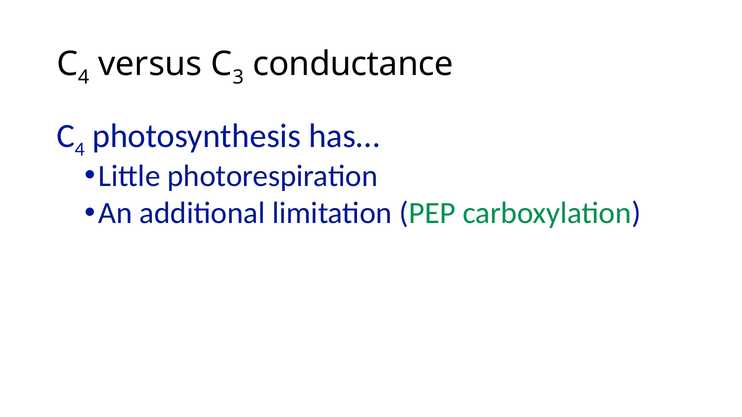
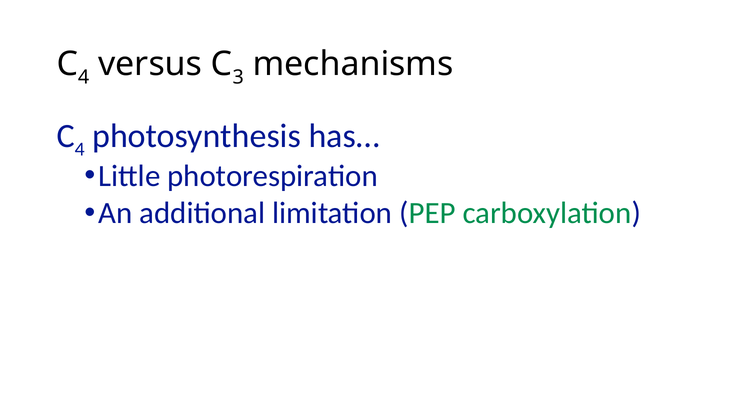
conductance: conductance -> mechanisms
